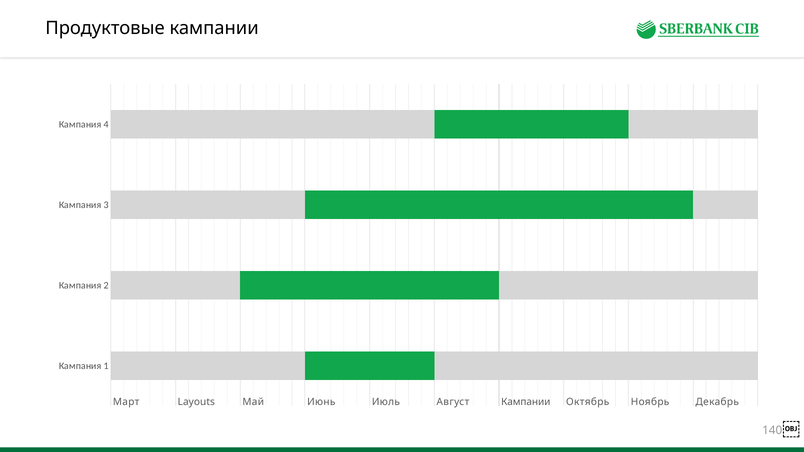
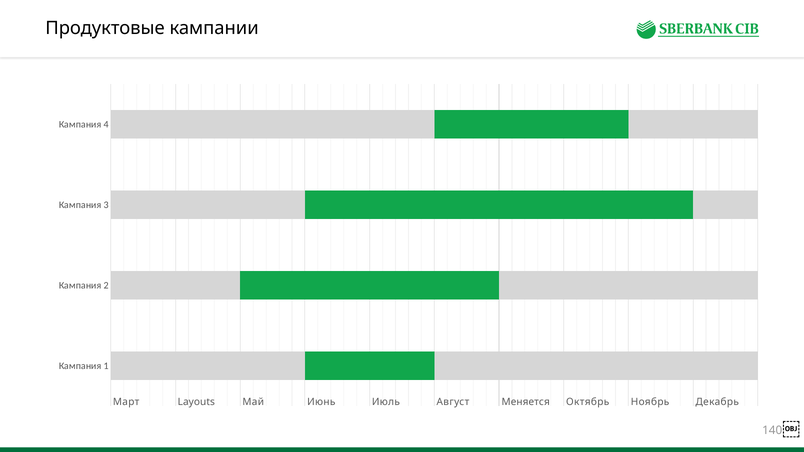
Август Кампании: Кампании -> Меняется
